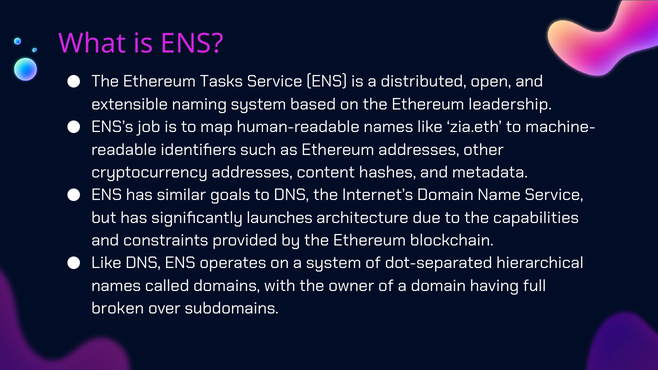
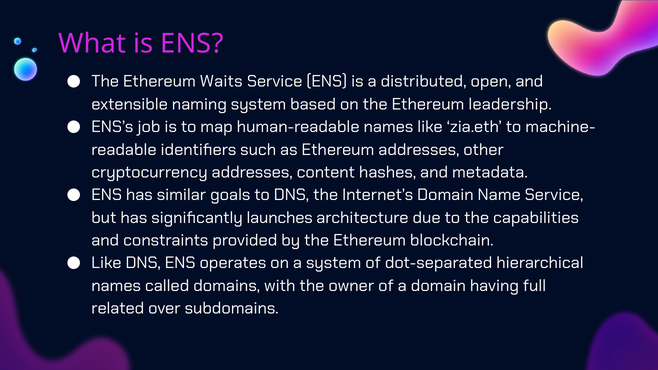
Tasks: Tasks -> Waits
broken: broken -> related
